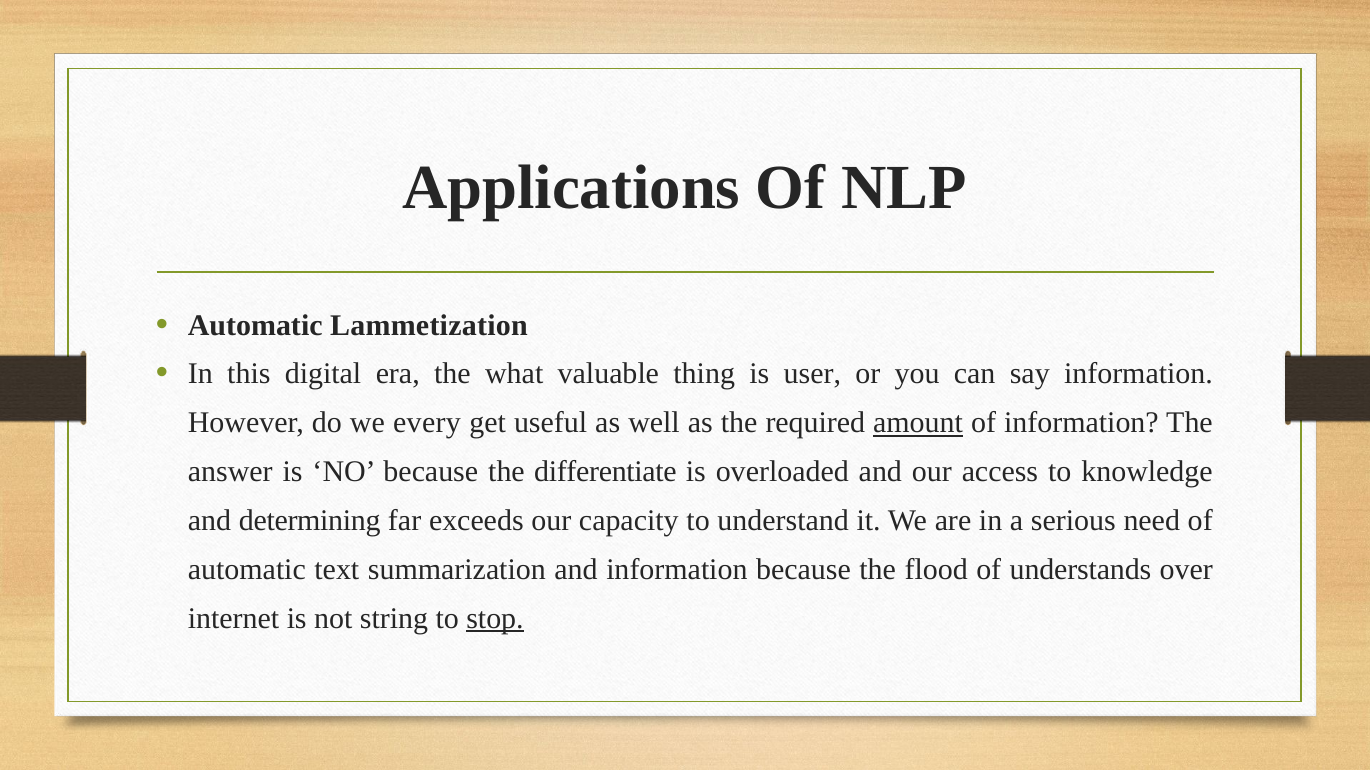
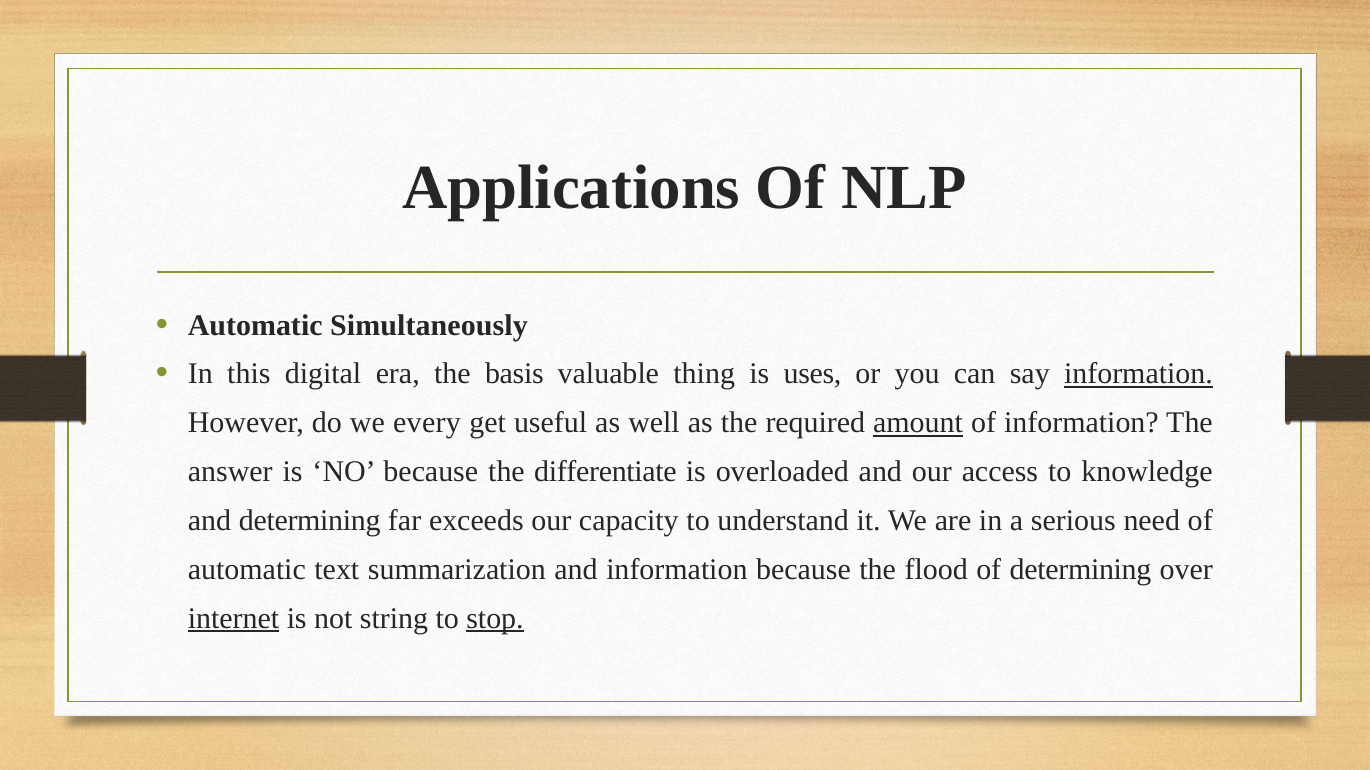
Lammetization: Lammetization -> Simultaneously
what: what -> basis
user: user -> uses
information at (1138, 374) underline: none -> present
of understands: understands -> determining
internet underline: none -> present
